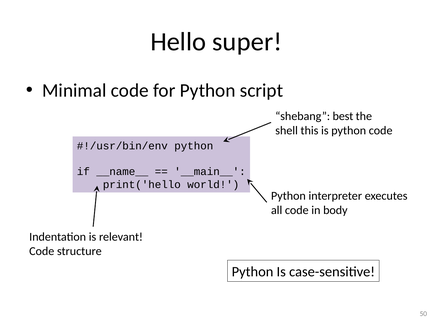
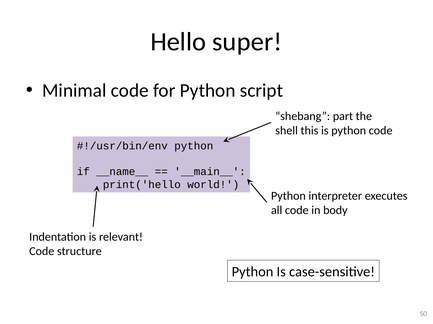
best: best -> part
